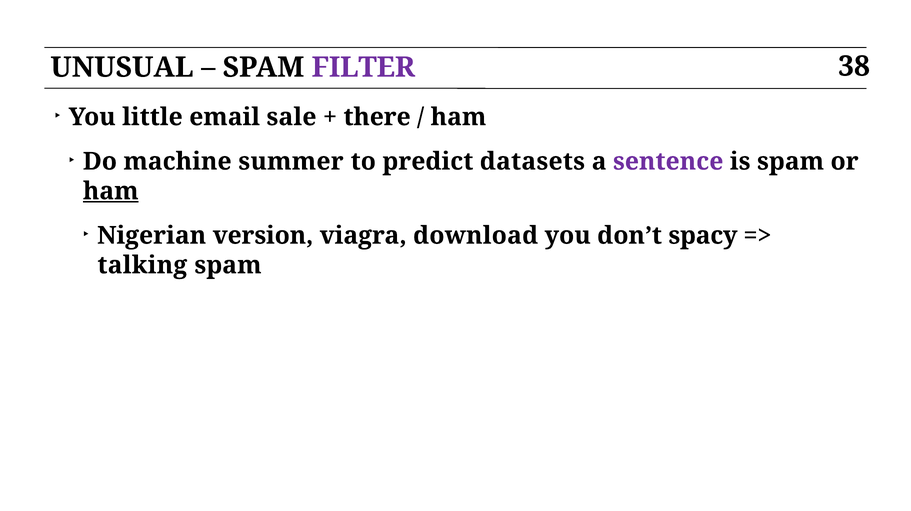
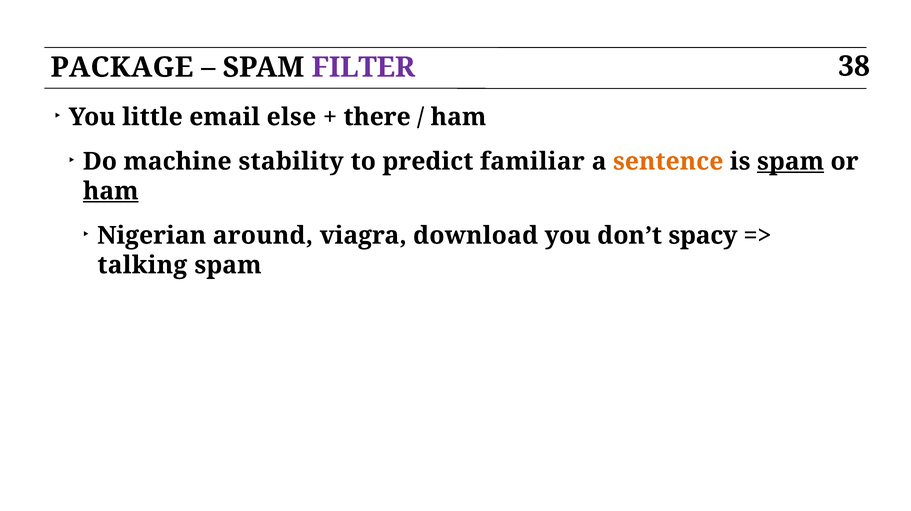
UNUSUAL: UNUSUAL -> PACKAGE
sale: sale -> else
summer: summer -> stability
datasets: datasets -> familiar
sentence colour: purple -> orange
spam at (790, 162) underline: none -> present
version: version -> around
